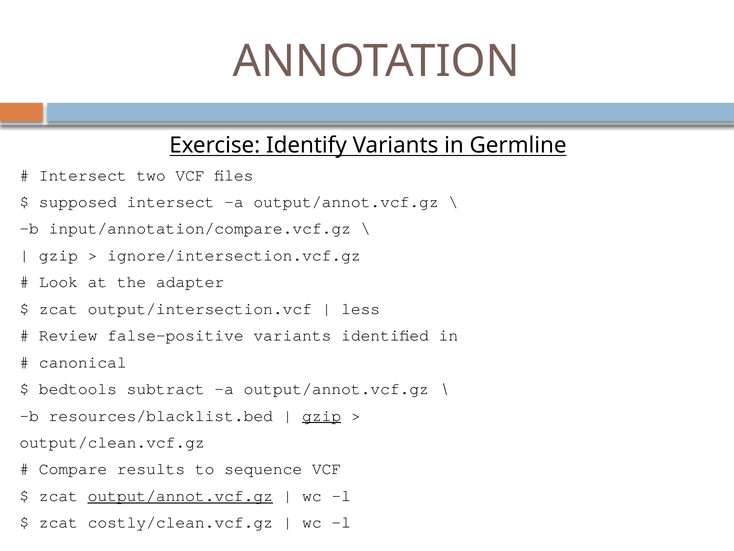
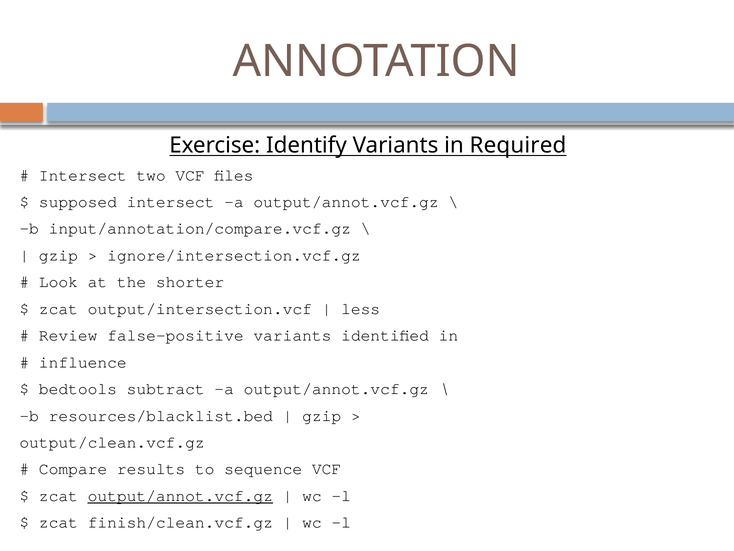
Germline: Germline -> Required
adapter: adapter -> shorter
canonical: canonical -> influence
gzip at (322, 415) underline: present -> none
costly/clean.vcf.gz: costly/clean.vcf.gz -> finish/clean.vcf.gz
